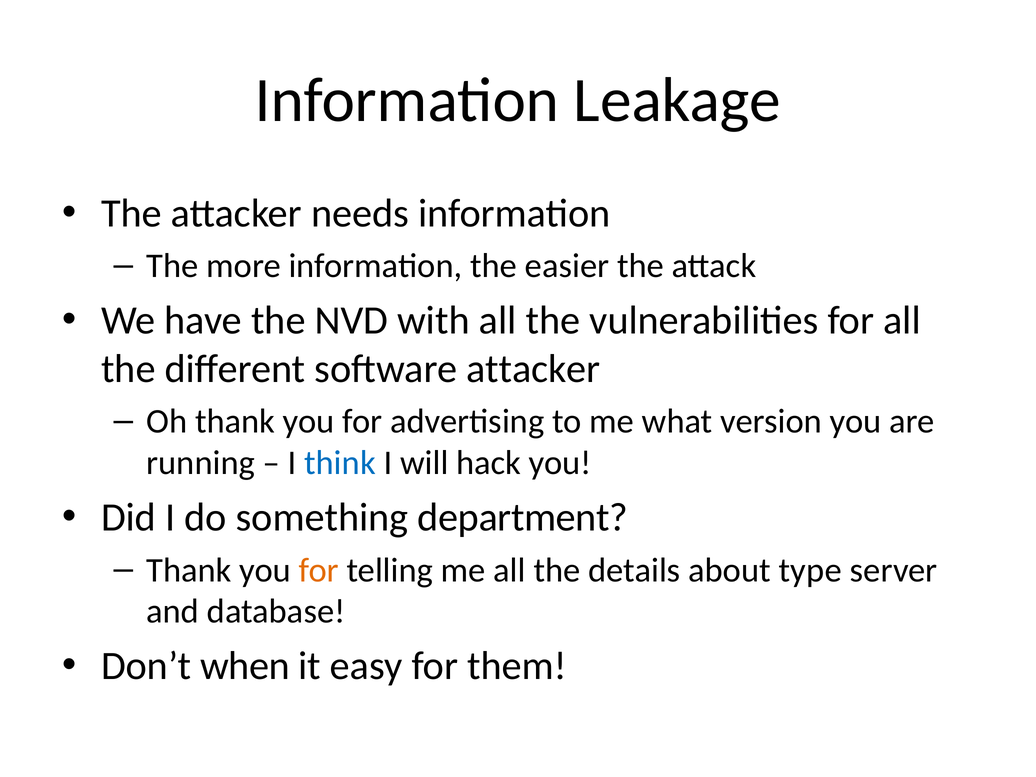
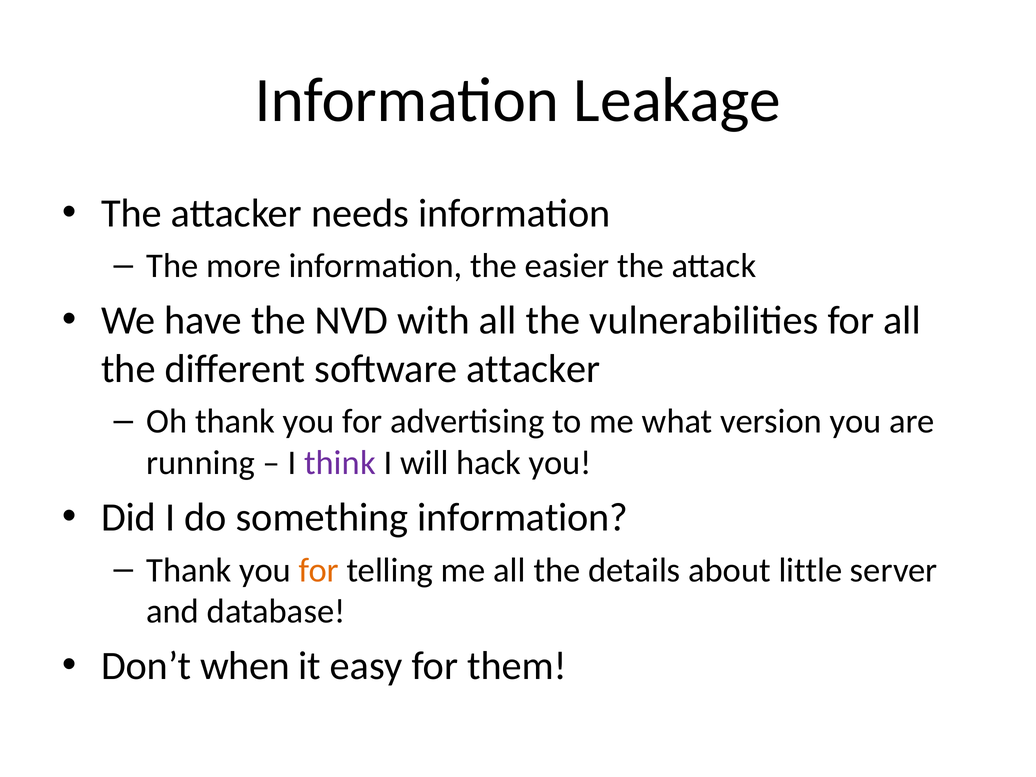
think colour: blue -> purple
something department: department -> information
type: type -> little
